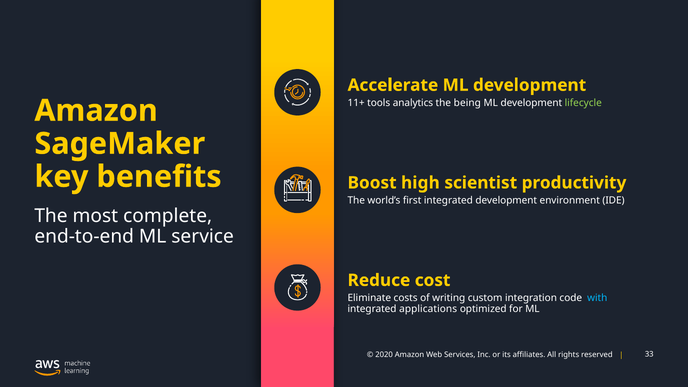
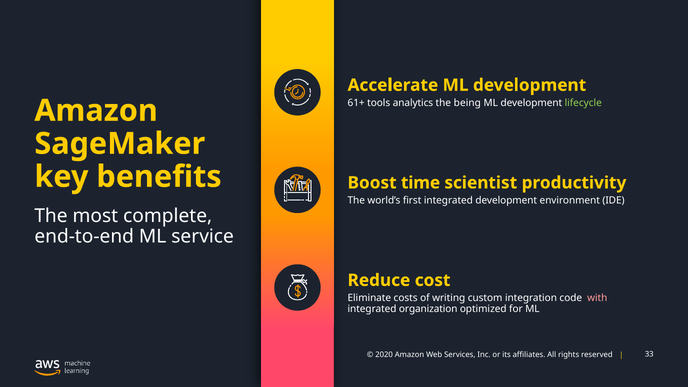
11+: 11+ -> 61+
high: high -> time
with colour: light blue -> pink
applications: applications -> organization
